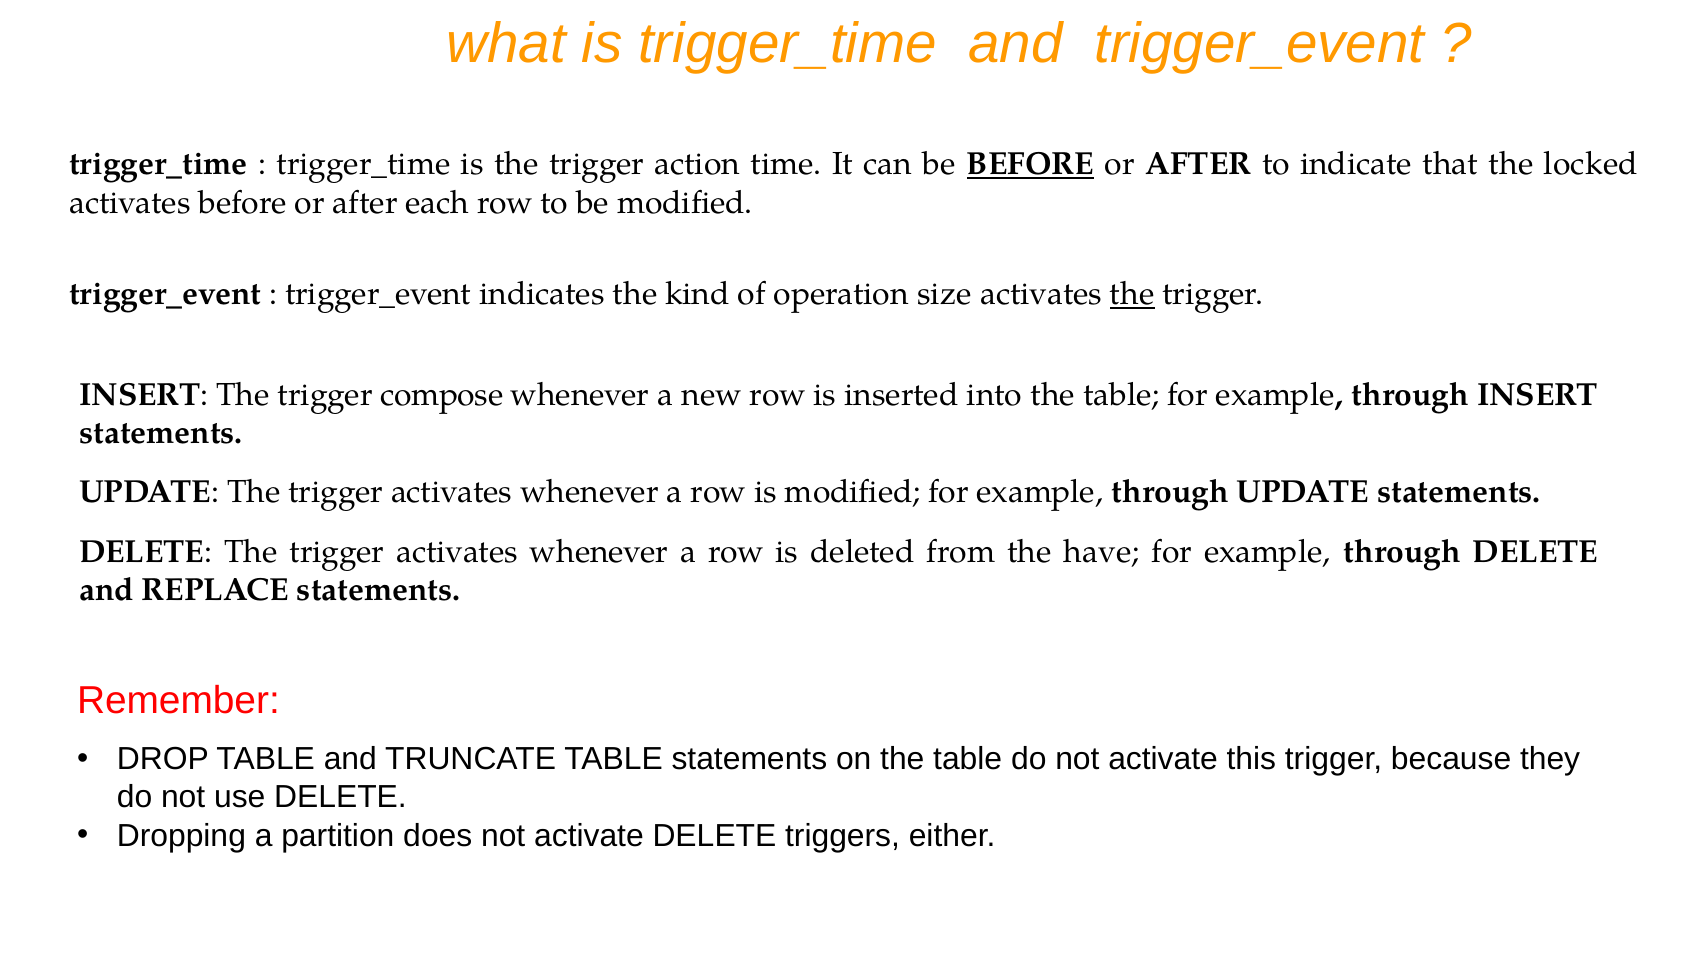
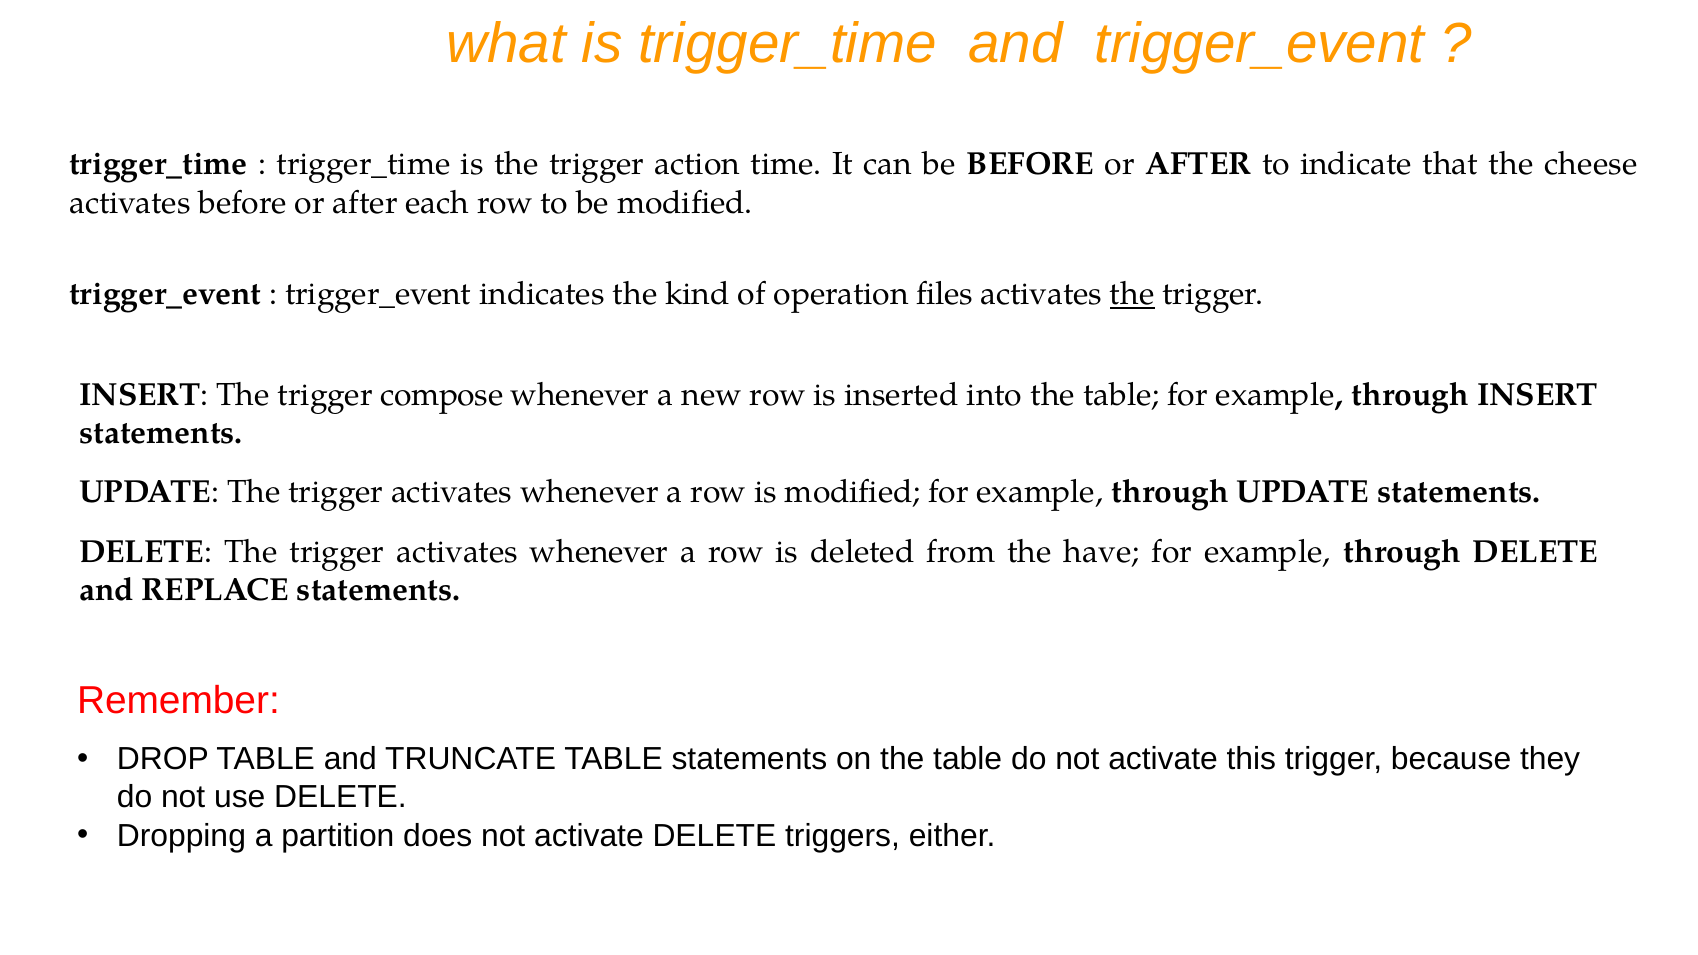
BEFORE at (1031, 164) underline: present -> none
locked: locked -> cheese
size: size -> files
